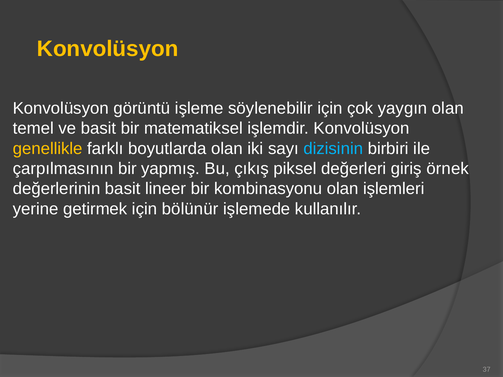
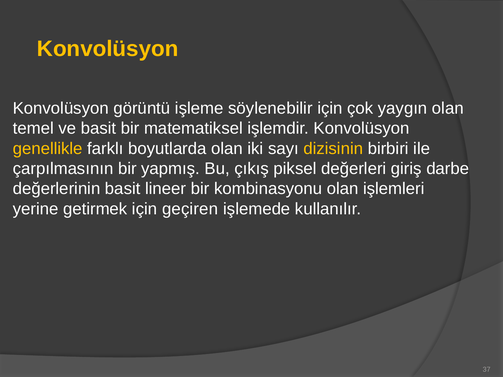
dizisinin colour: light blue -> yellow
örnek: örnek -> darbe
bölünür: bölünür -> geçiren
